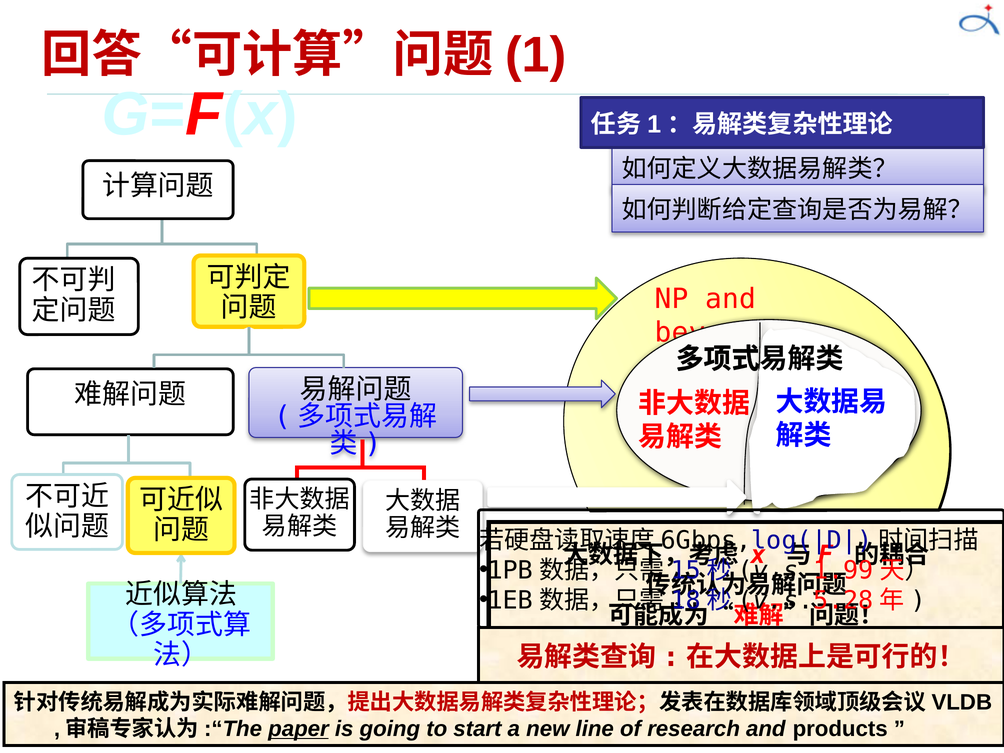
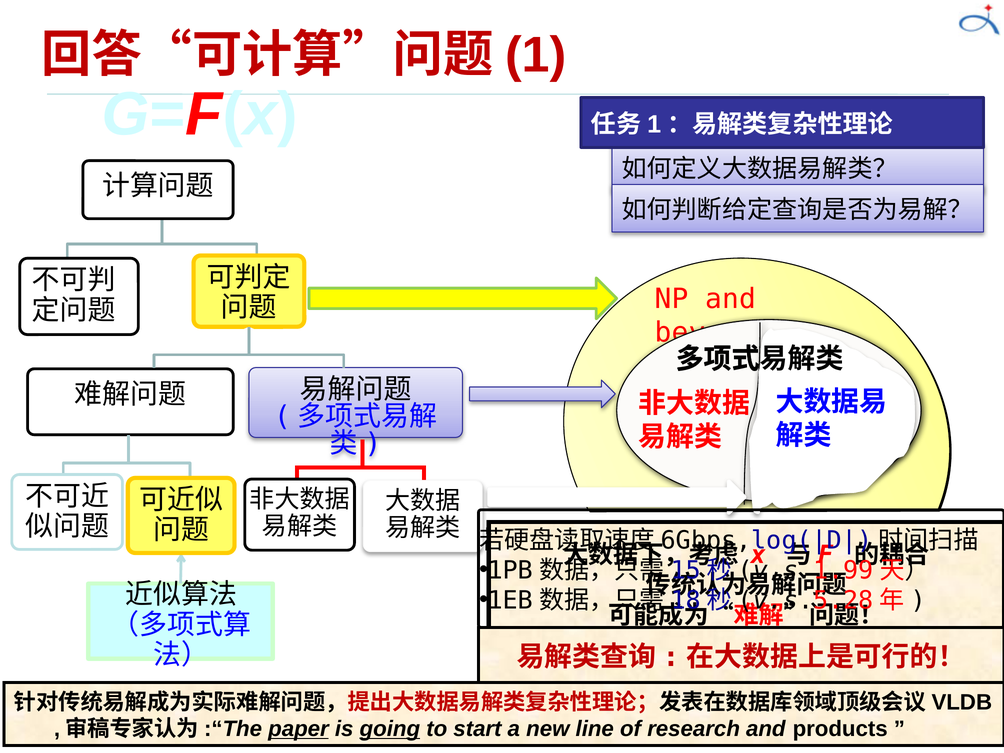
going underline: none -> present
